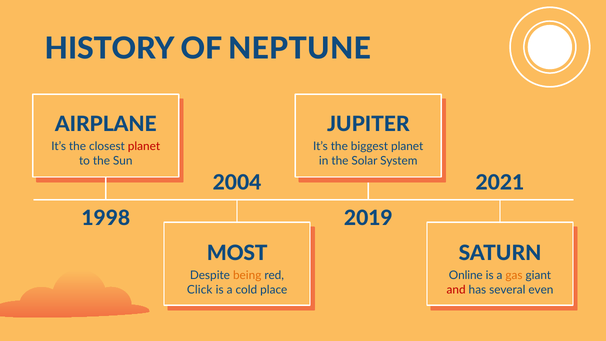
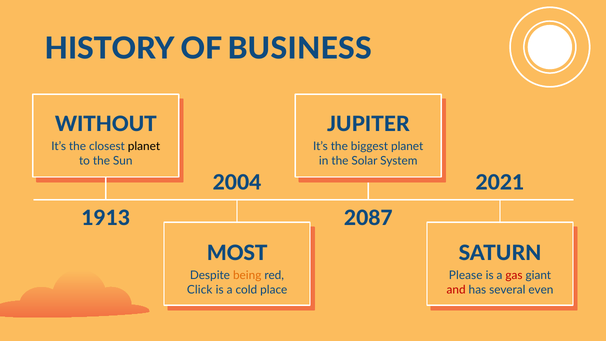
NEPTUNE: NEPTUNE -> BUSINESS
AIRPLANE: AIRPLANE -> WITHOUT
planet at (144, 146) colour: red -> black
1998: 1998 -> 1913
2019: 2019 -> 2087
Online: Online -> Please
gas colour: orange -> red
